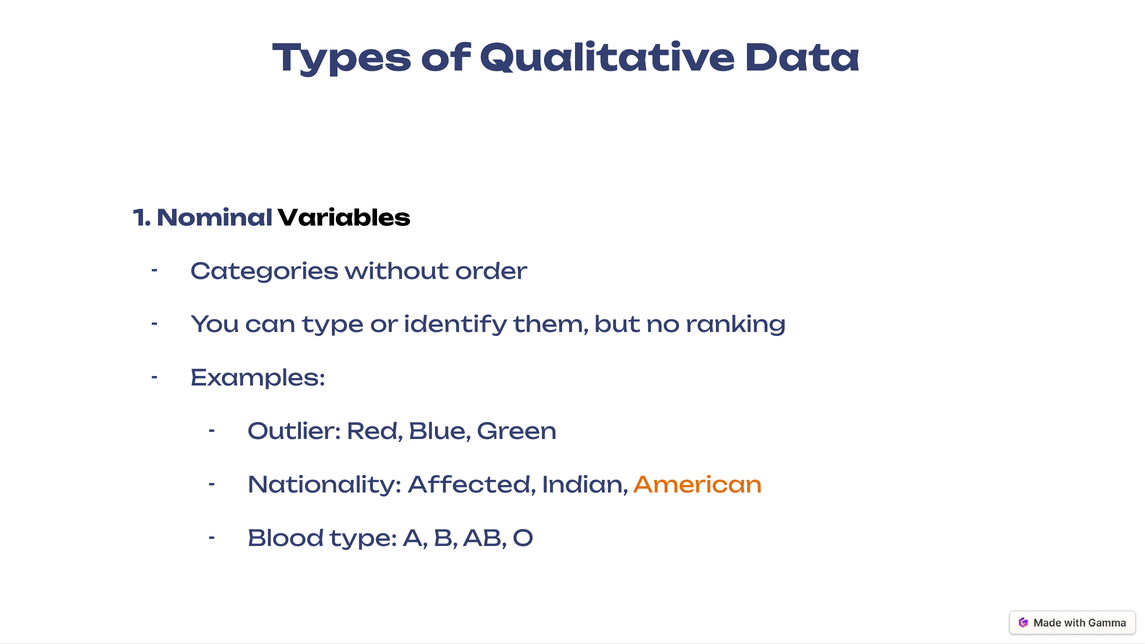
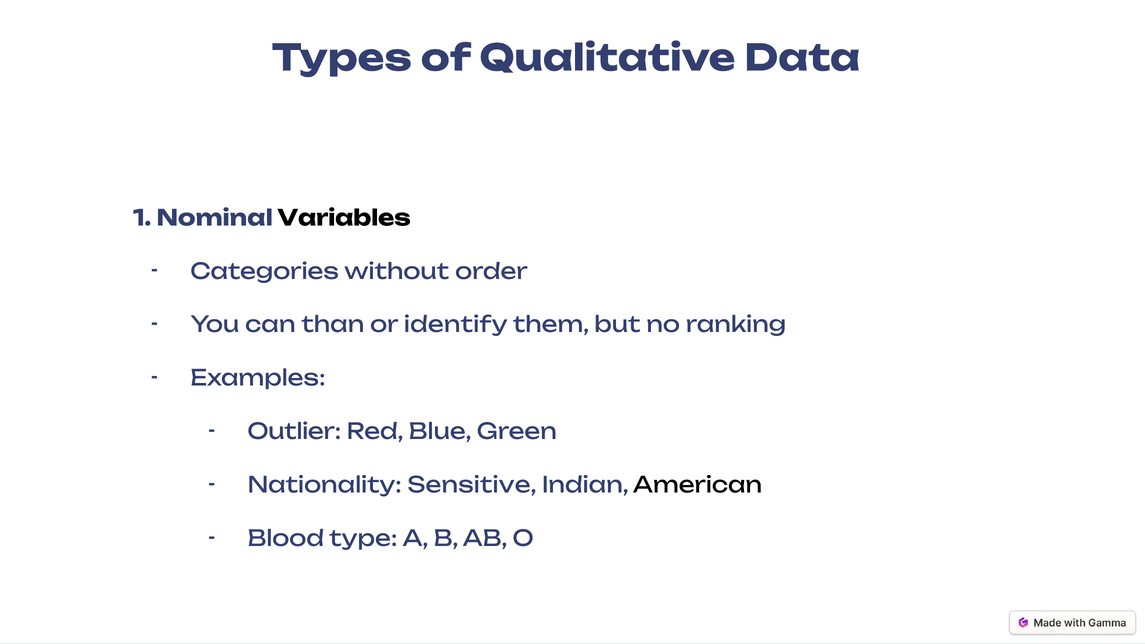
can type: type -> than
Affected: Affected -> Sensitive
American colour: orange -> black
